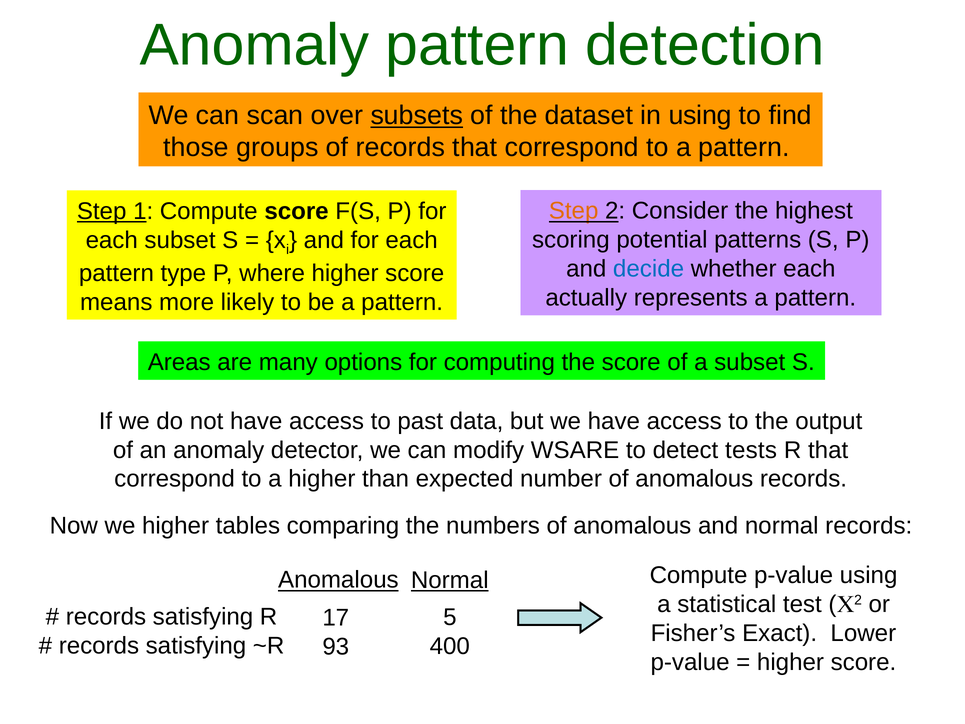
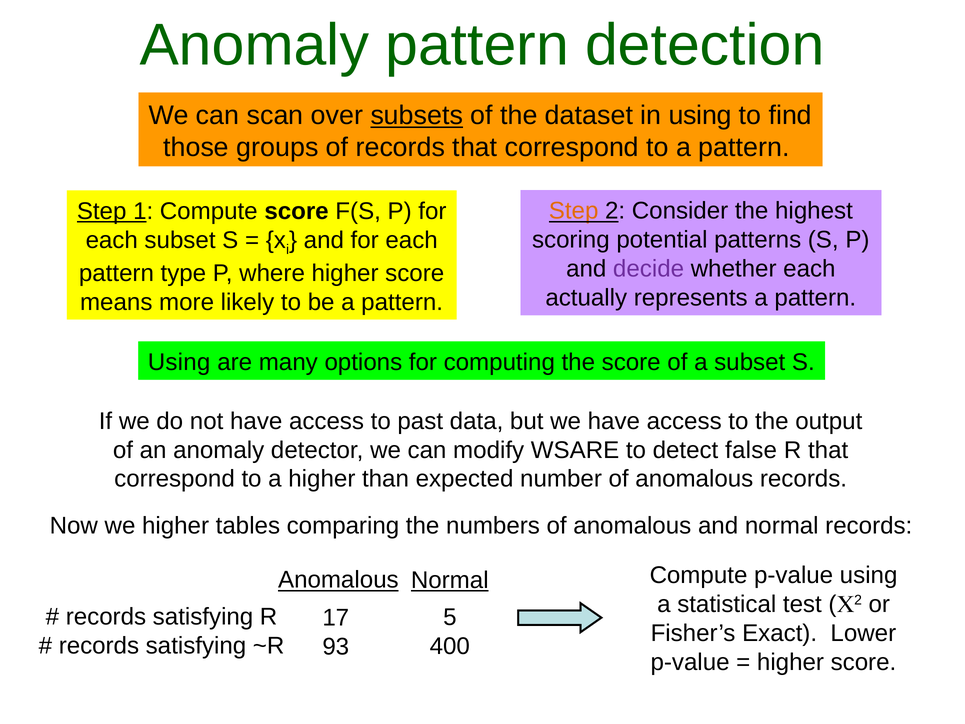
decide colour: blue -> purple
Areas at (179, 362): Areas -> Using
tests: tests -> false
